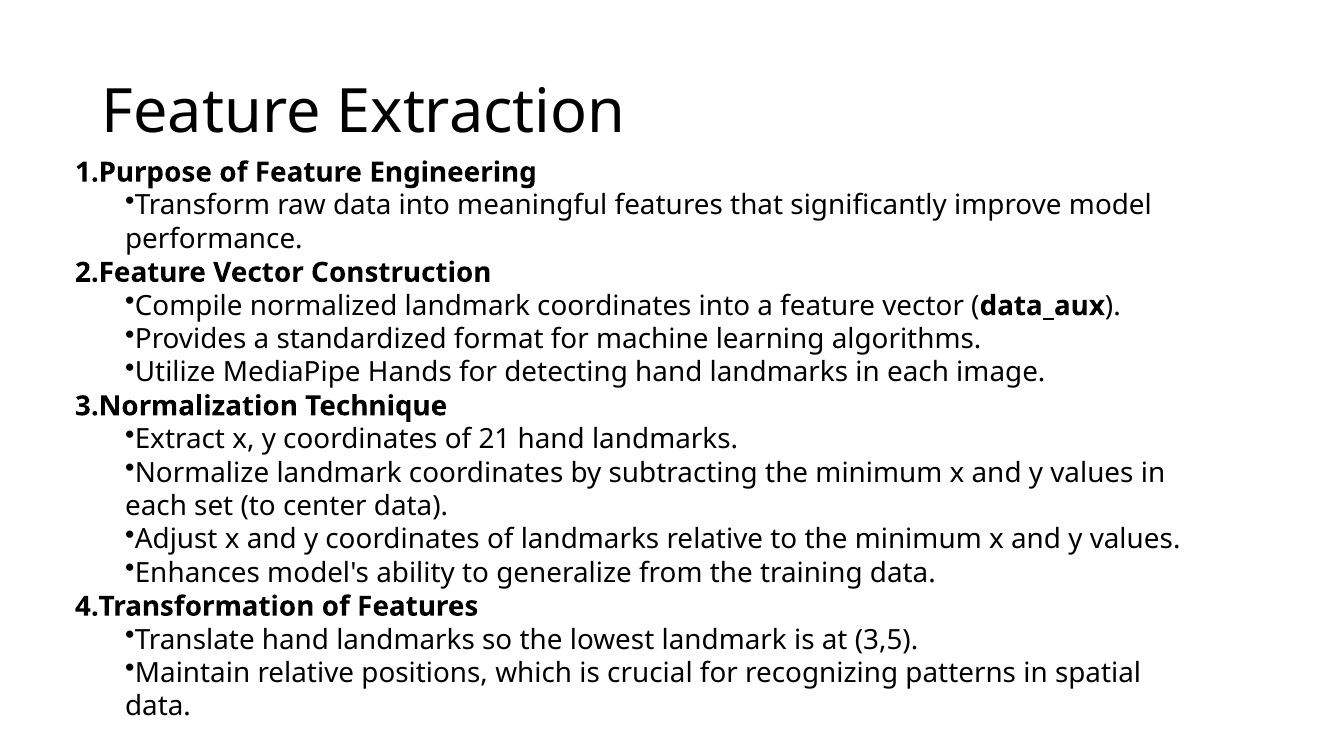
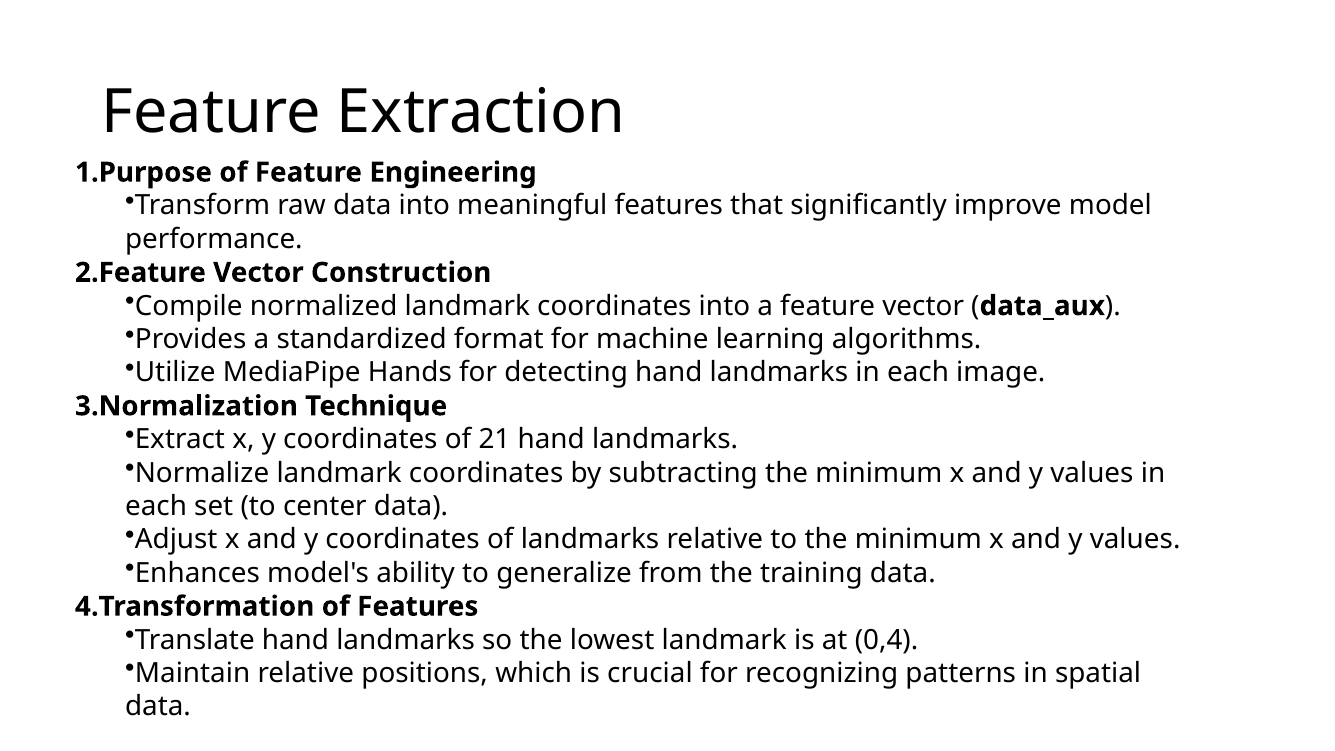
3,5: 3,5 -> 0,4
